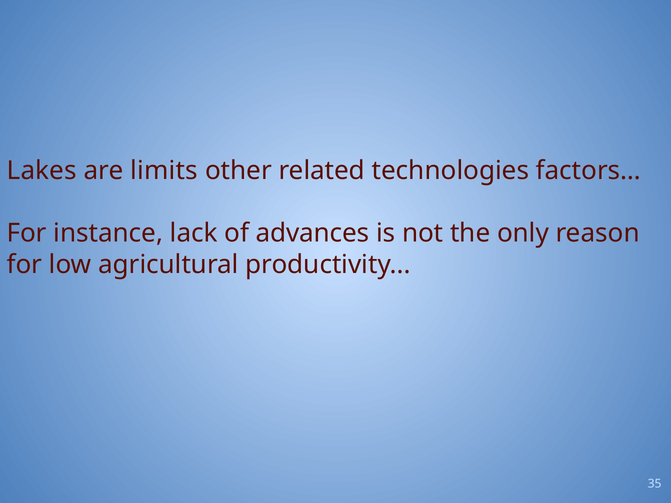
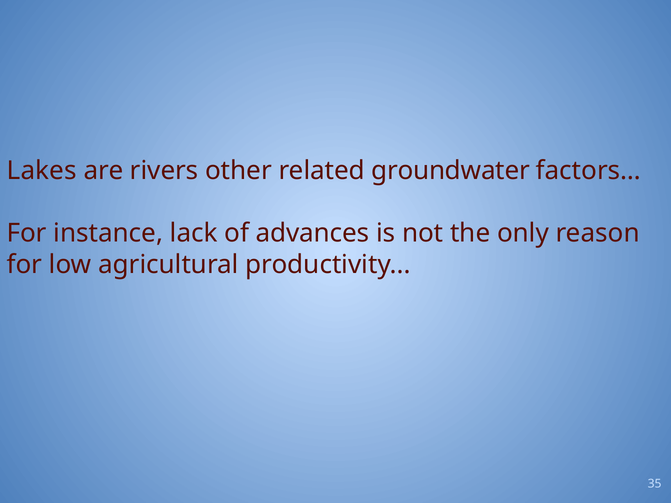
limits: limits -> rivers
technologies: technologies -> groundwater
